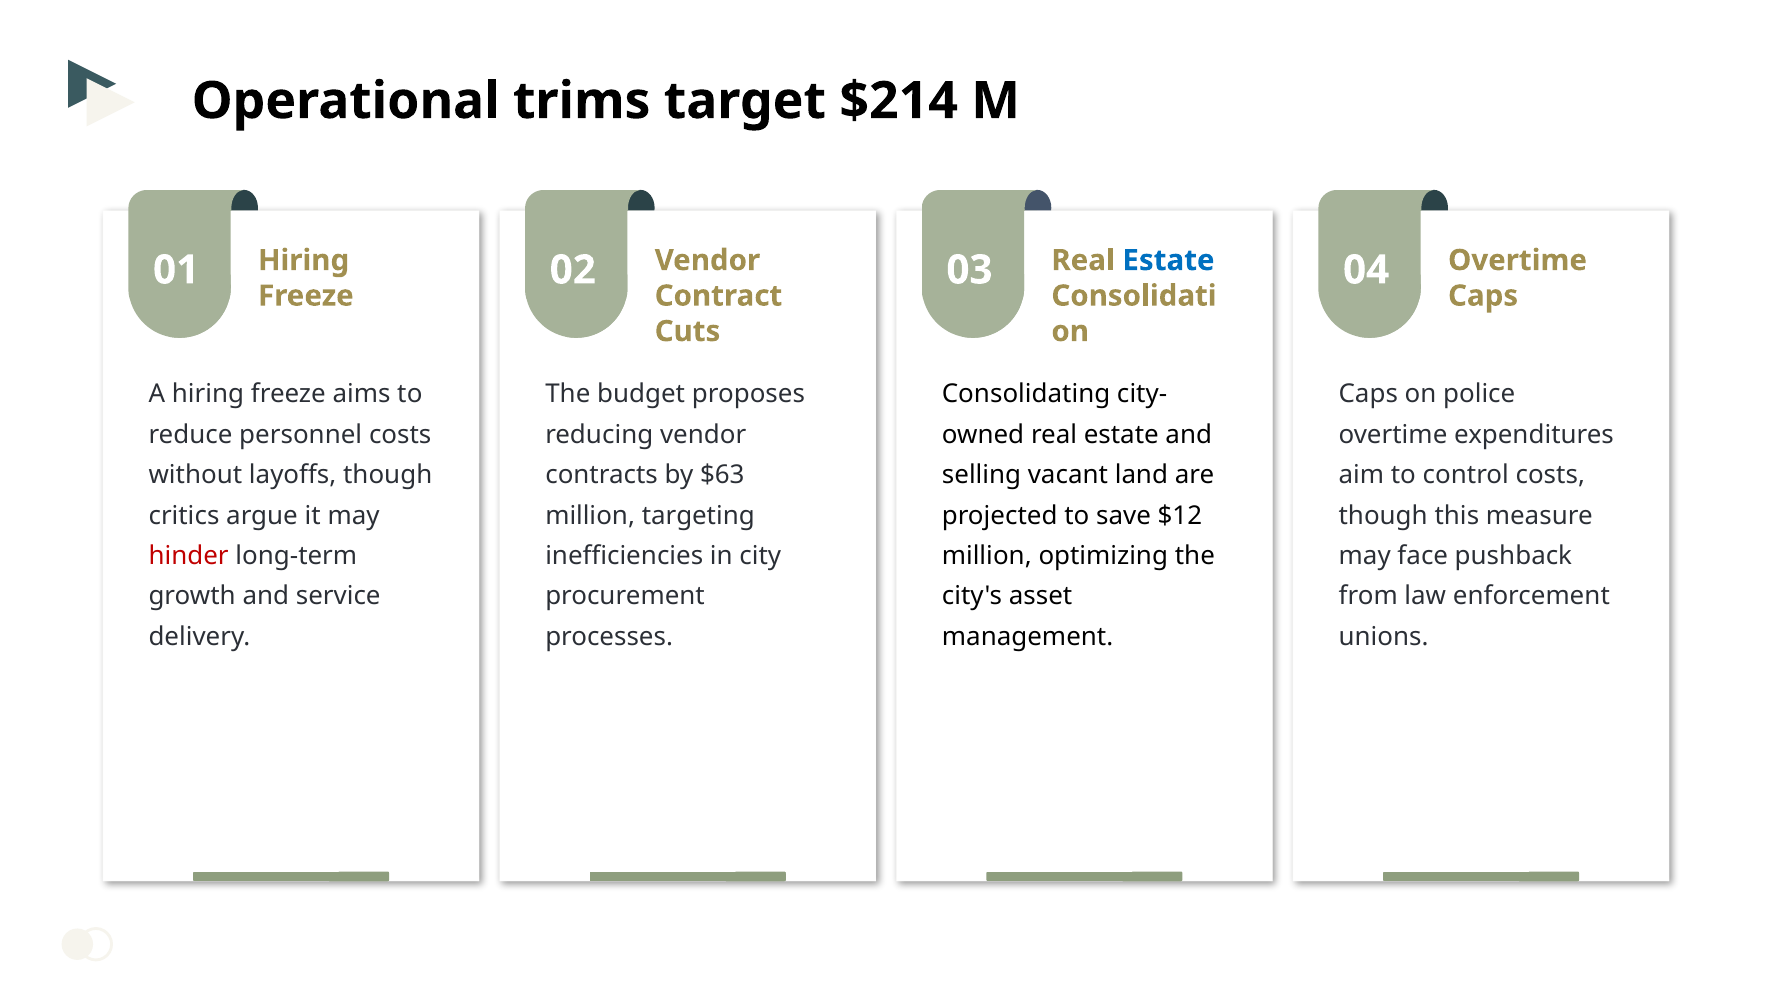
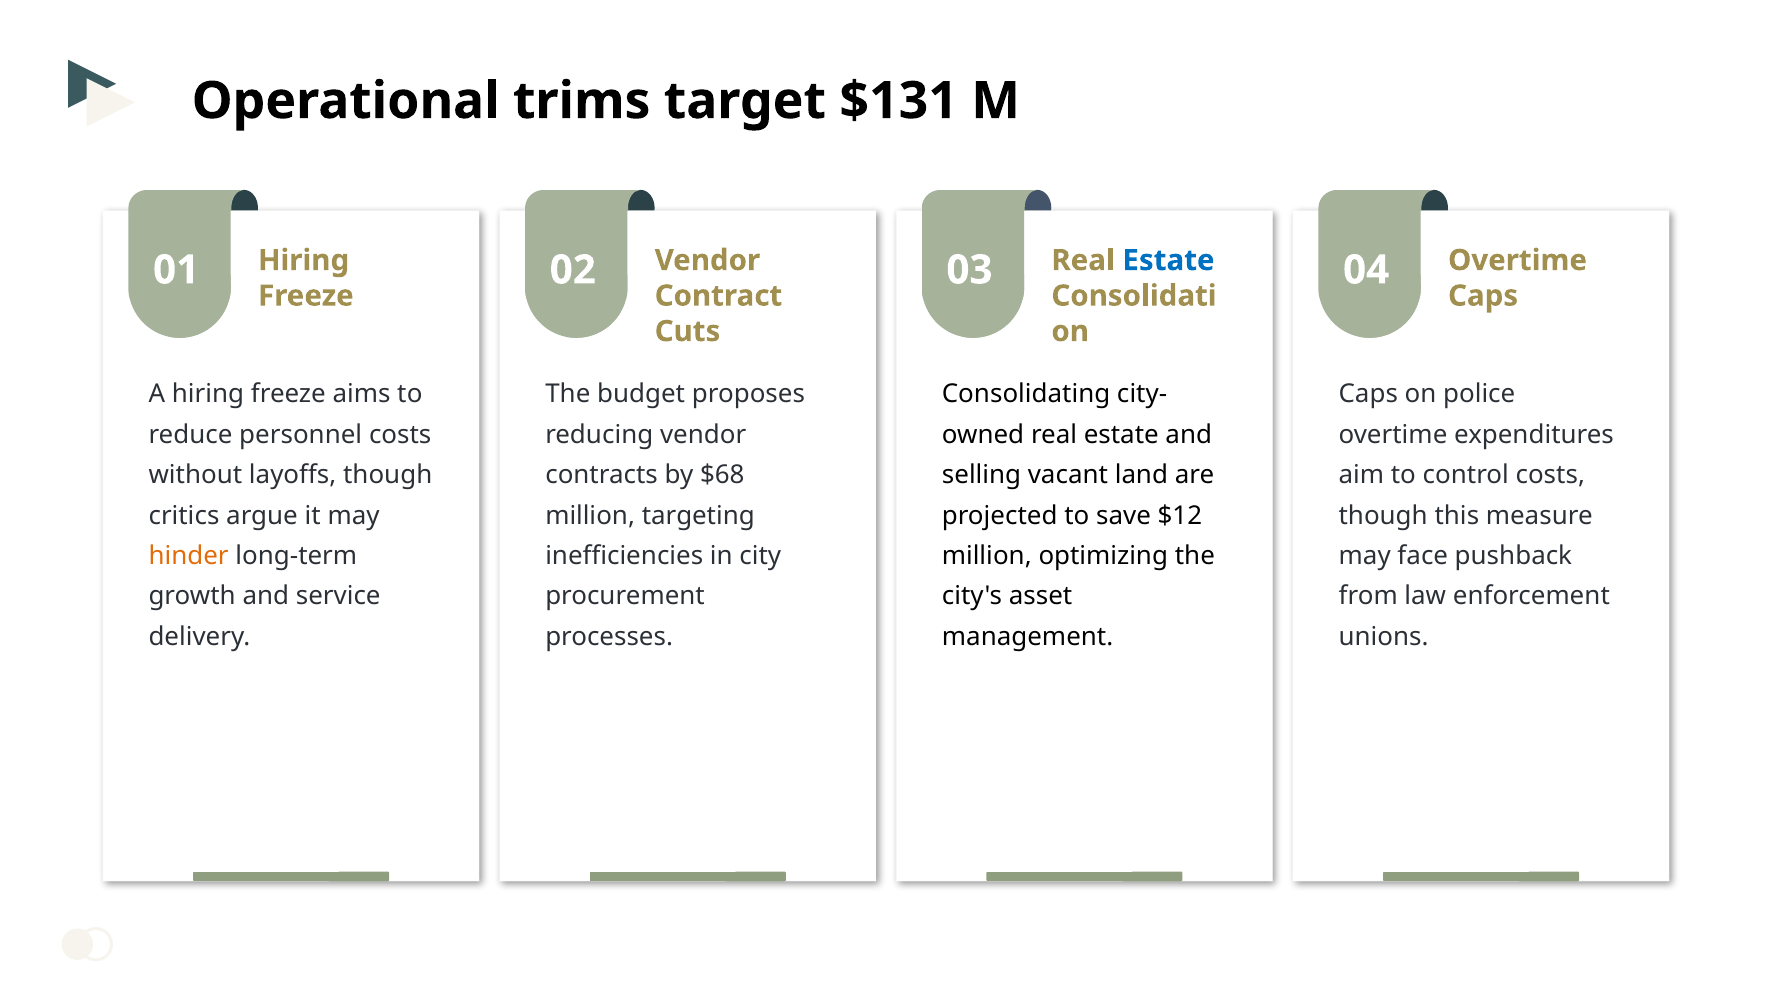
$214: $214 -> $131
$63: $63 -> $68
hinder colour: red -> orange
